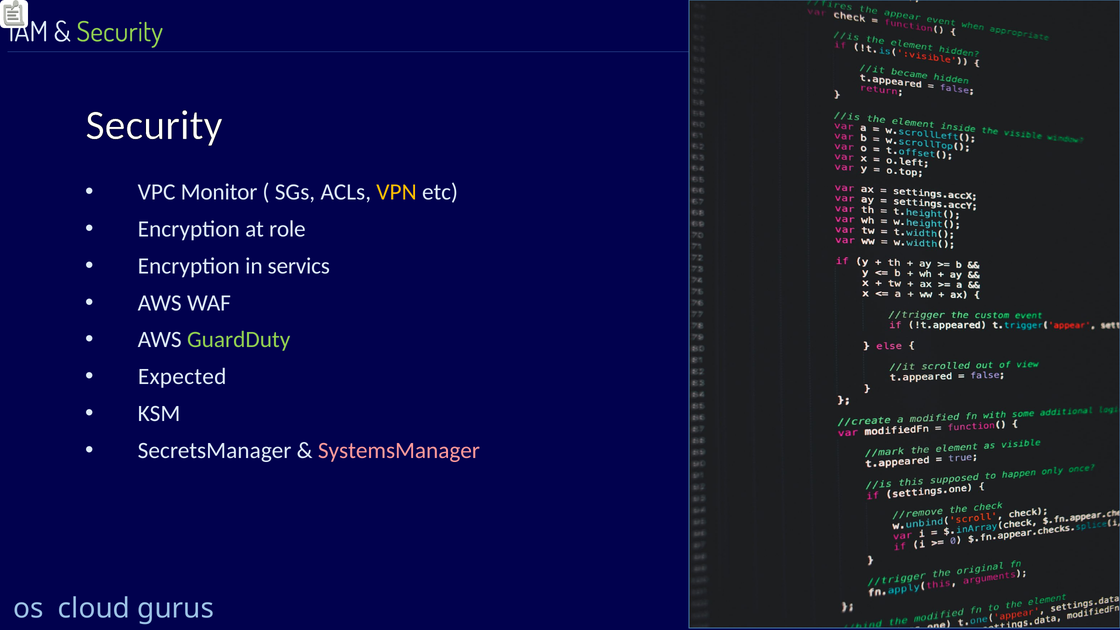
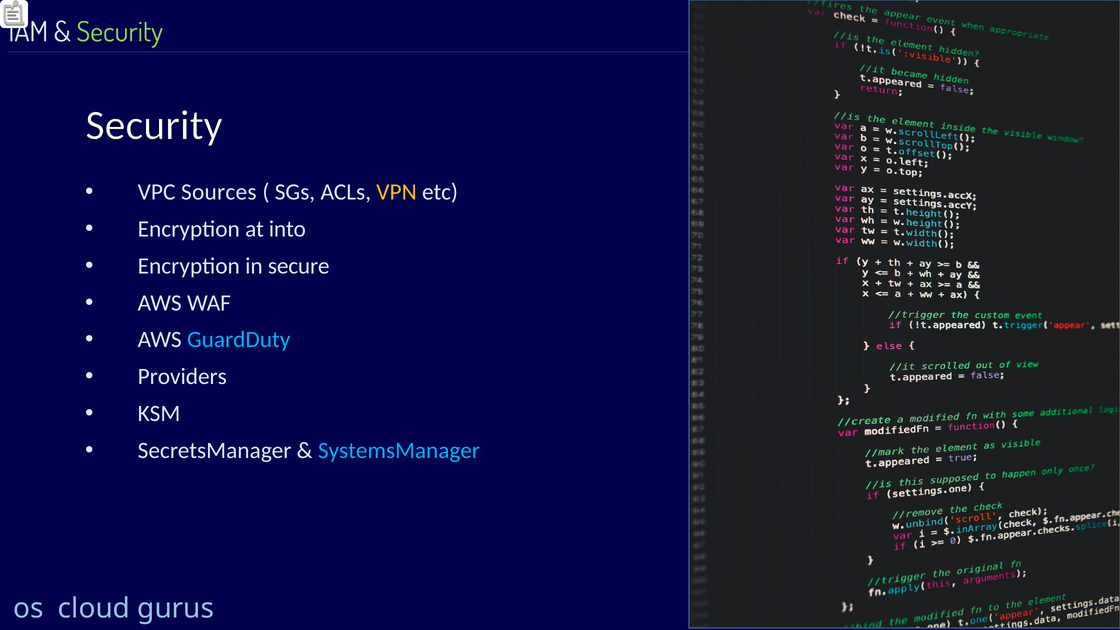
Monitor: Monitor -> Sources
role: role -> into
servics: servics -> secure
GuardDuty colour: light green -> light blue
Expected: Expected -> Providers
SystemsManager colour: pink -> light blue
